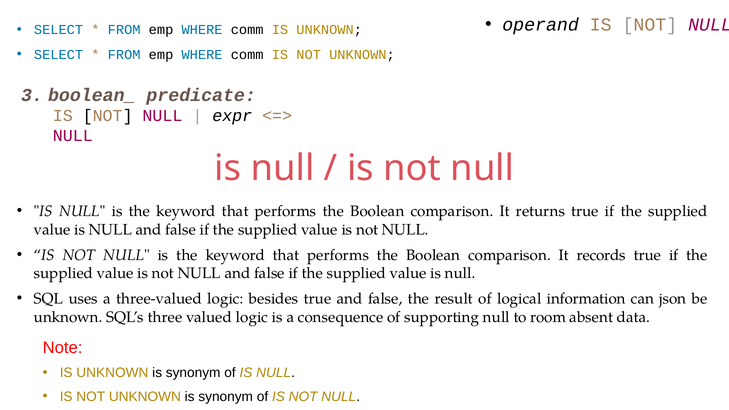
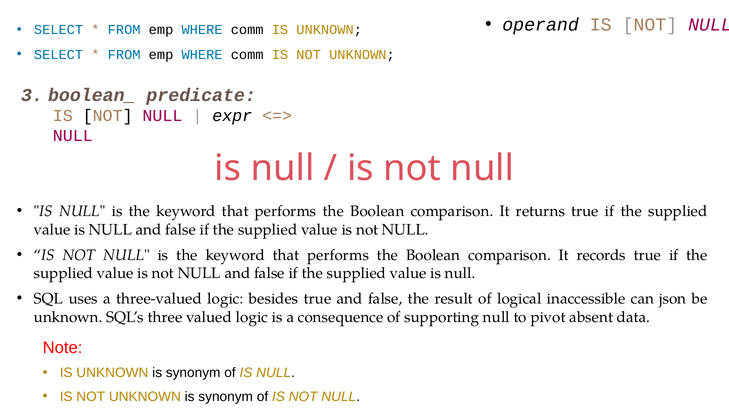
information: information -> inaccessible
room: room -> pivot
